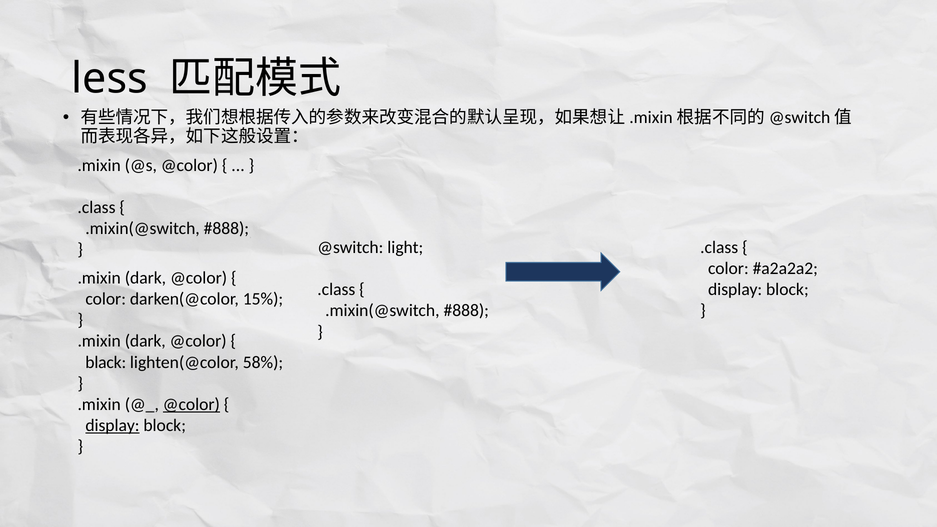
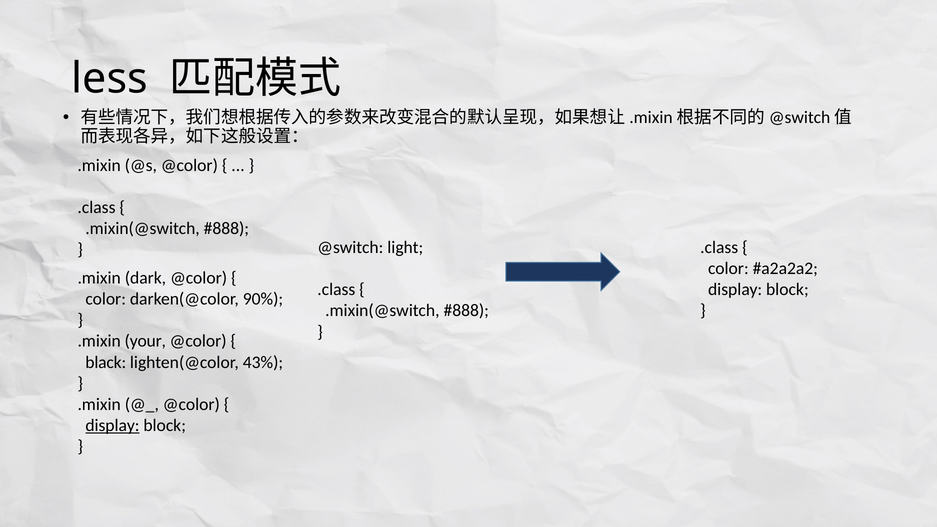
15%: 15% -> 90%
dark at (145, 341): dark -> your
58%: 58% -> 43%
@color at (191, 404) underline: present -> none
